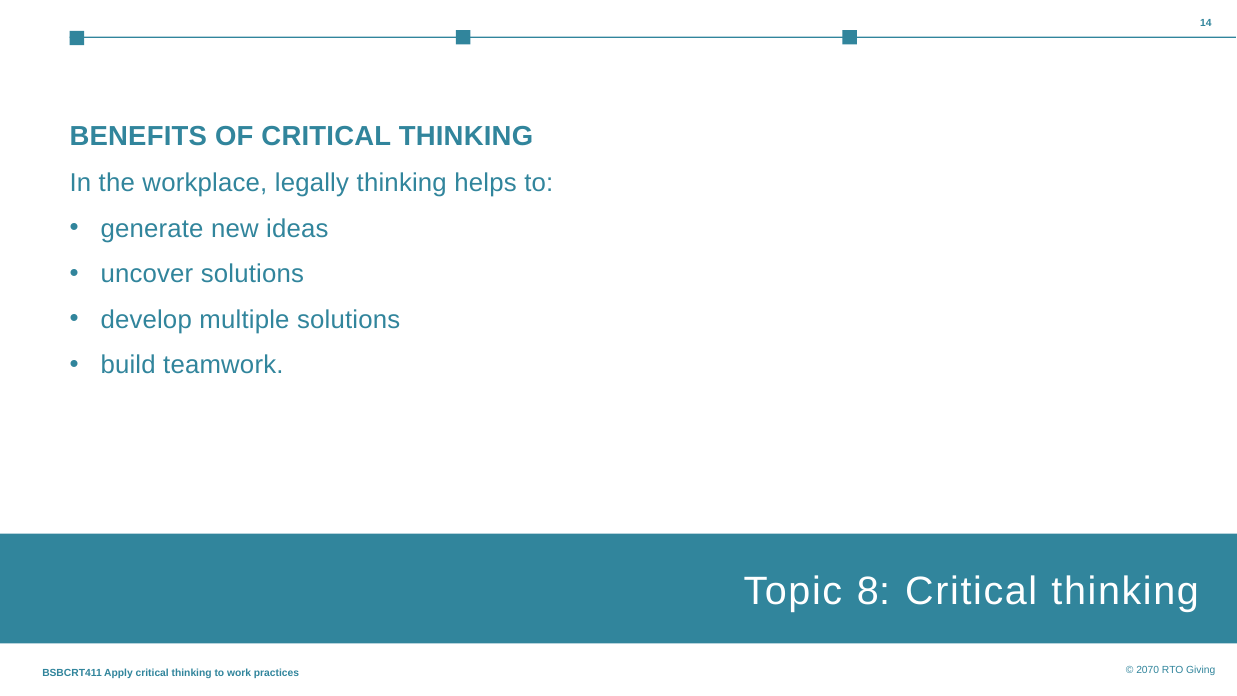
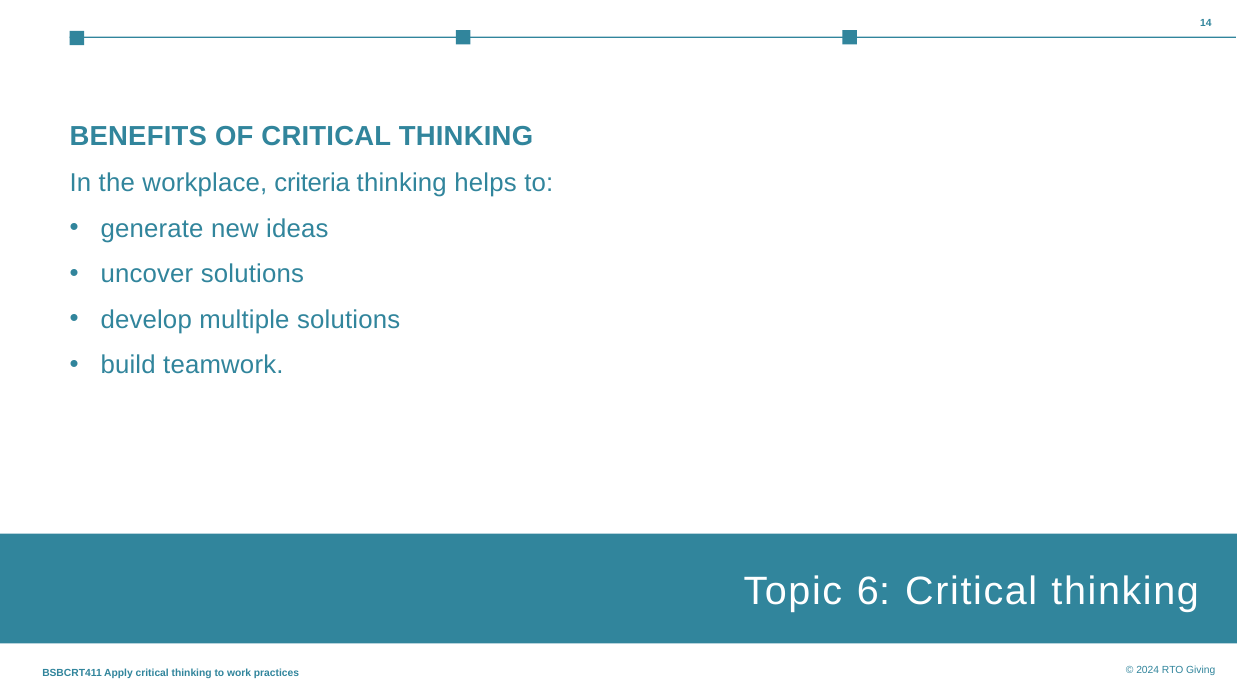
legally: legally -> criteria
8: 8 -> 6
2070: 2070 -> 2024
